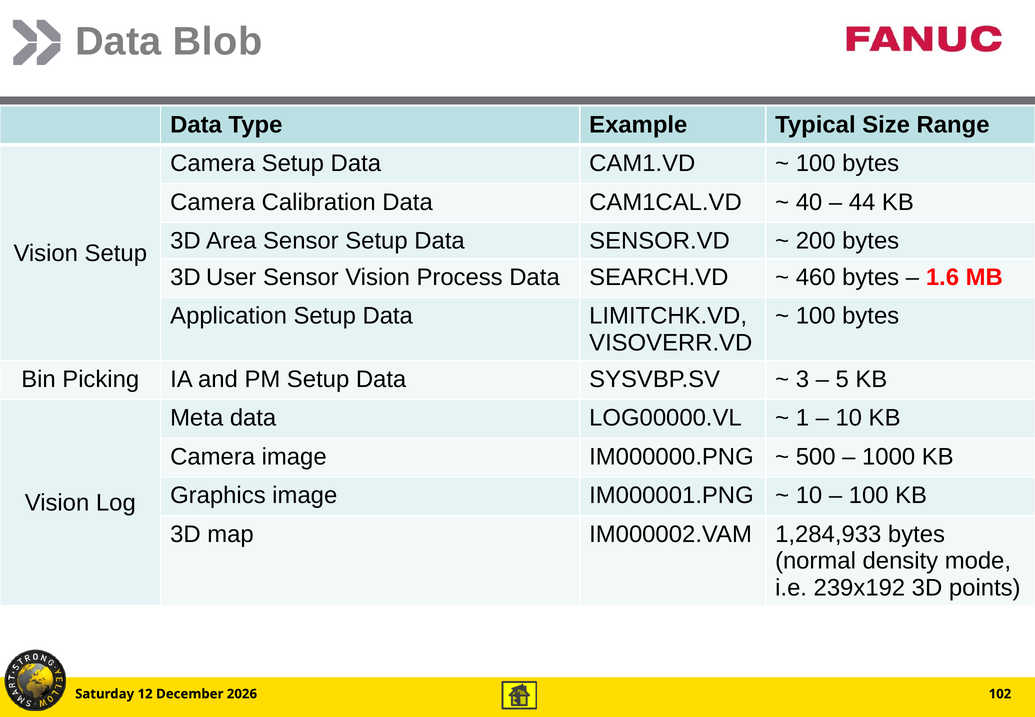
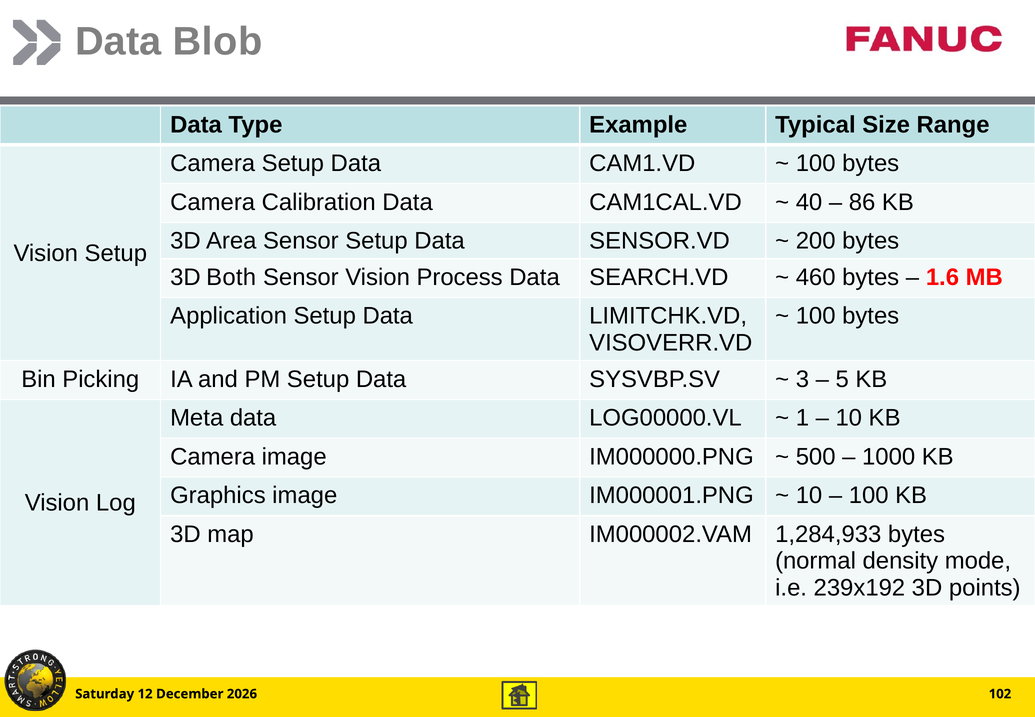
44: 44 -> 86
User: User -> Both
